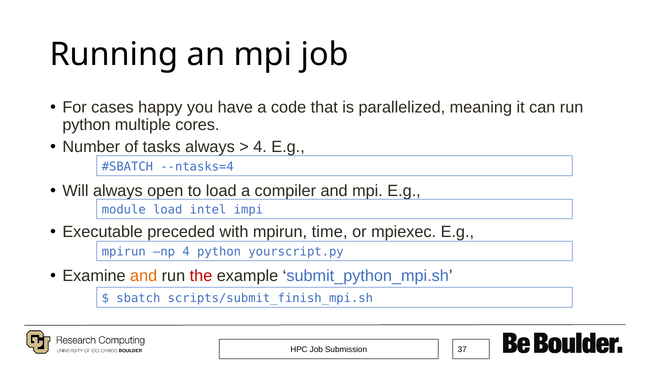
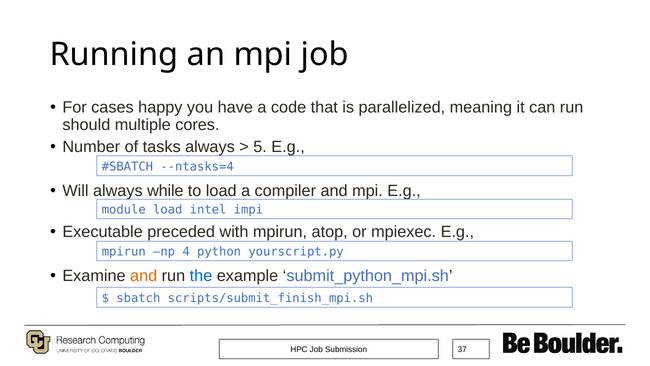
python at (86, 125): python -> should
4 at (260, 147): 4 -> 5
open: open -> while
time: time -> atop
the colour: red -> blue
